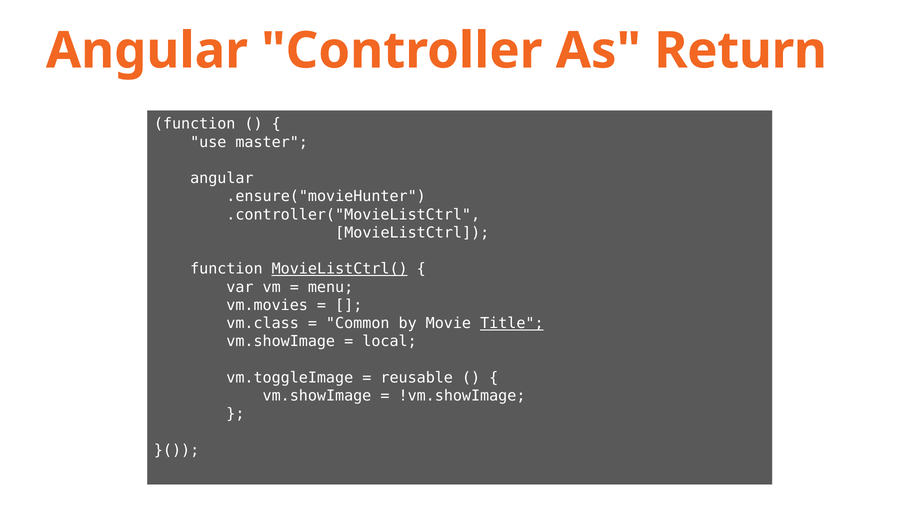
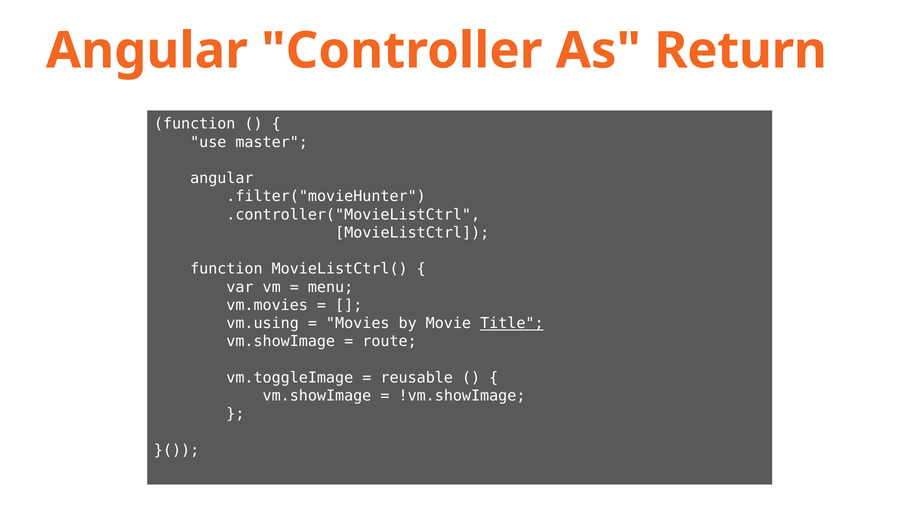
.ensure("movieHunter: .ensure("movieHunter -> .filter("movieHunter
MovieListCtrl( underline: present -> none
vm.class: vm.class -> vm.using
Common: Common -> Movies
local: local -> route
